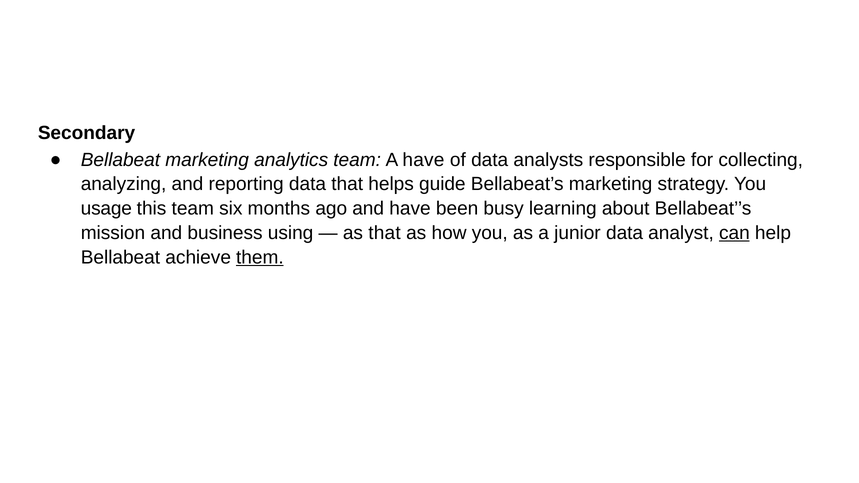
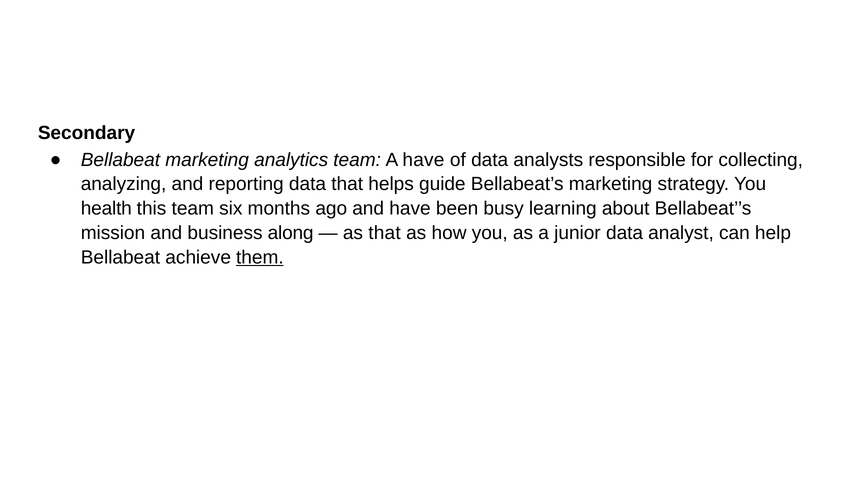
usage: usage -> health
using: using -> along
can underline: present -> none
